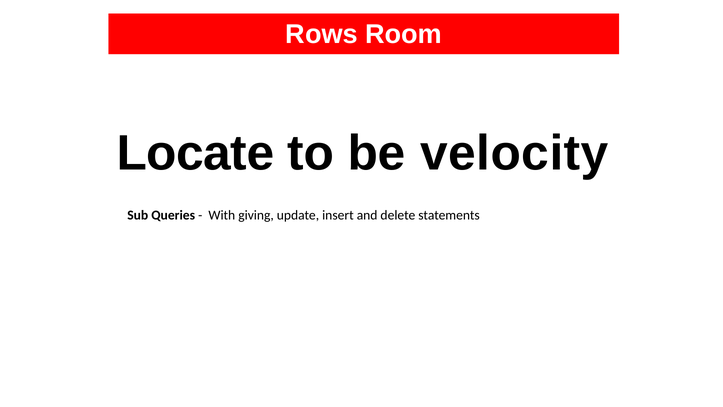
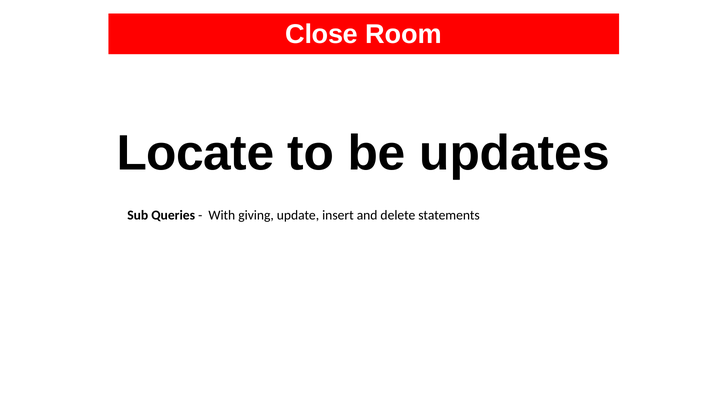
Rows: Rows -> Close
velocity: velocity -> updates
